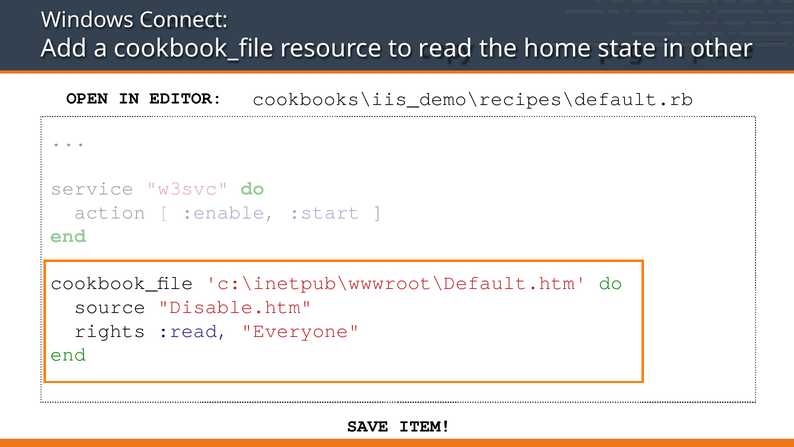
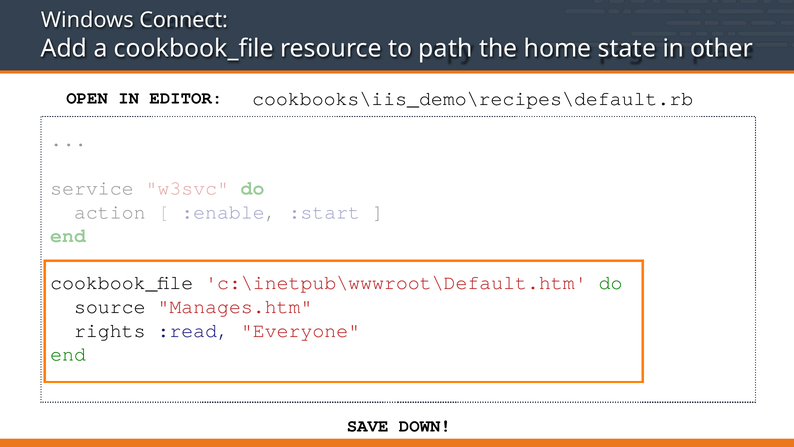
read: read -> path
Disable.htm: Disable.htm -> Manages.htm
ITEM: ITEM -> DOWN
